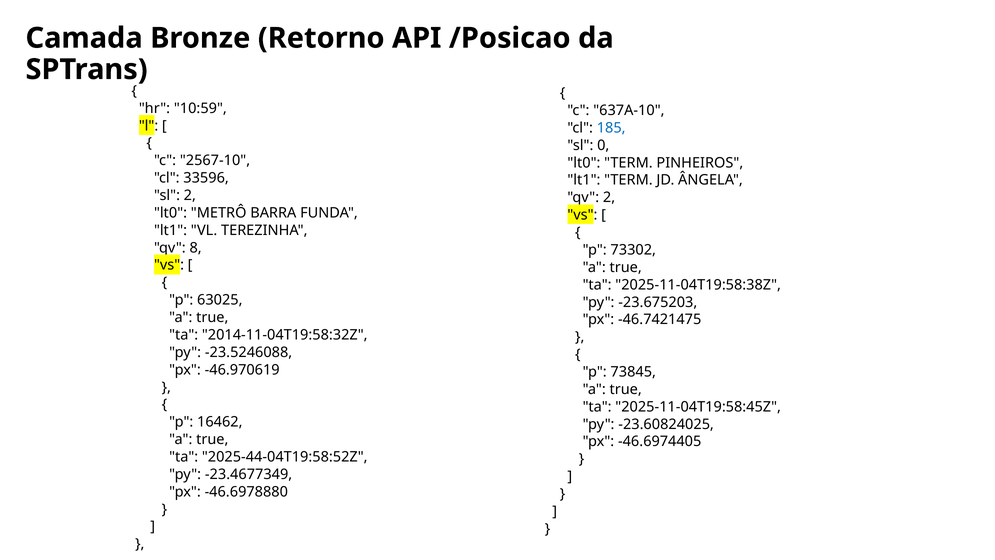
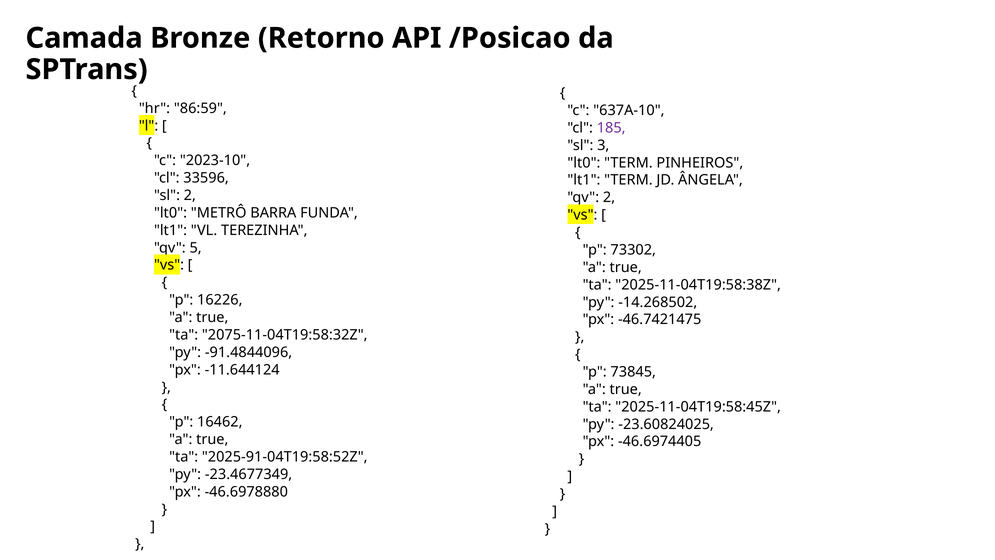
10:59: 10:59 -> 86:59
185 colour: blue -> purple
0: 0 -> 3
2567-10: 2567-10 -> 2023-10
8: 8 -> 5
63025: 63025 -> 16226
-23.675203: -23.675203 -> -14.268502
2014-11-04T19:58:32Z: 2014-11-04T19:58:32Z -> 2075-11-04T19:58:32Z
-23.5246088: -23.5246088 -> -91.4844096
-46.970619: -46.970619 -> -11.644124
2025-44-04T19:58:52Z: 2025-44-04T19:58:52Z -> 2025-91-04T19:58:52Z
